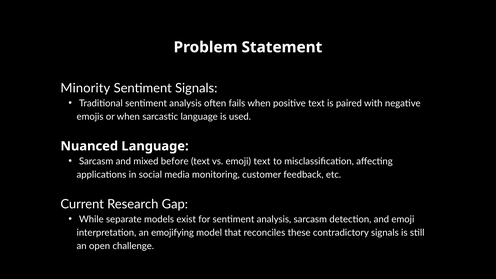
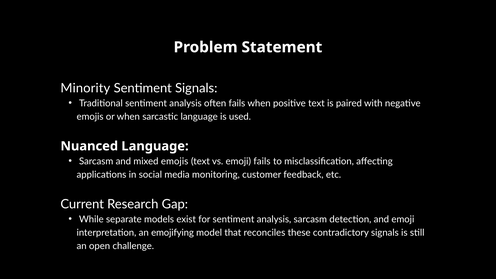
mixed before: before -> emojis
emoji text: text -> fails
